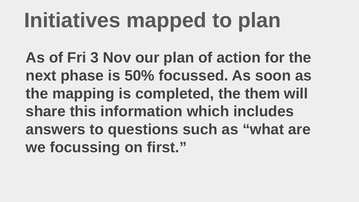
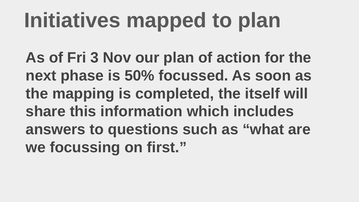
them: them -> itself
